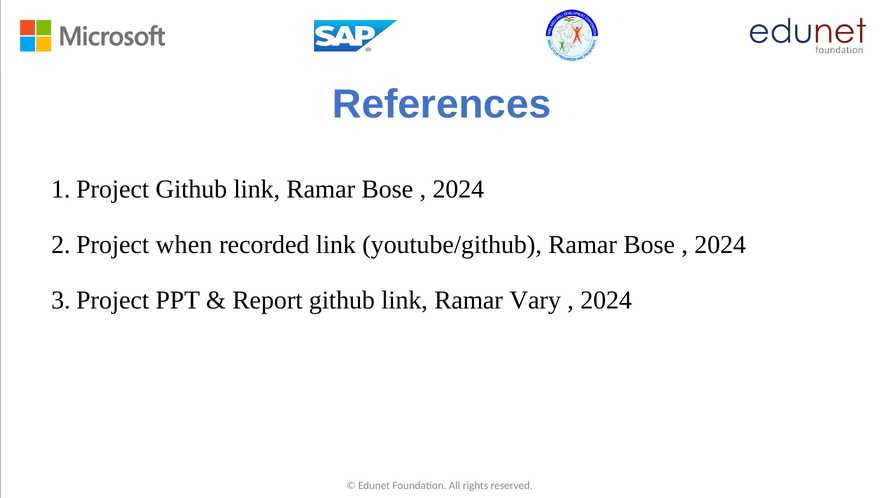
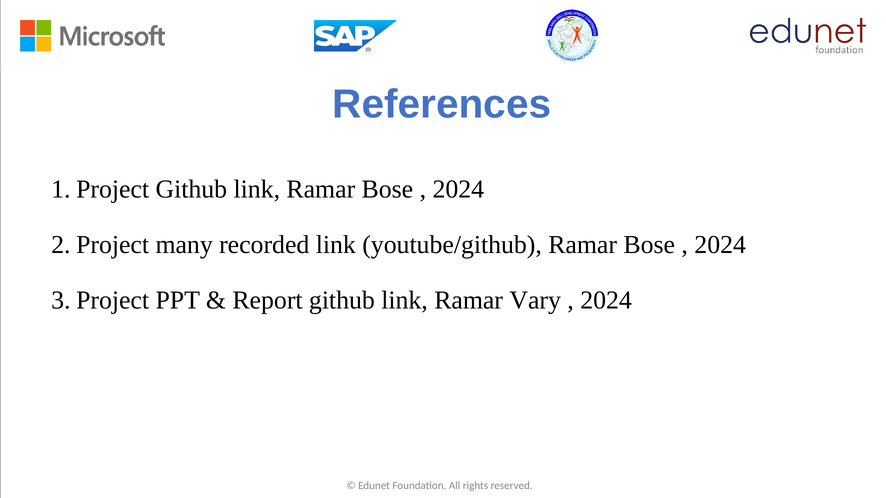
when: when -> many
